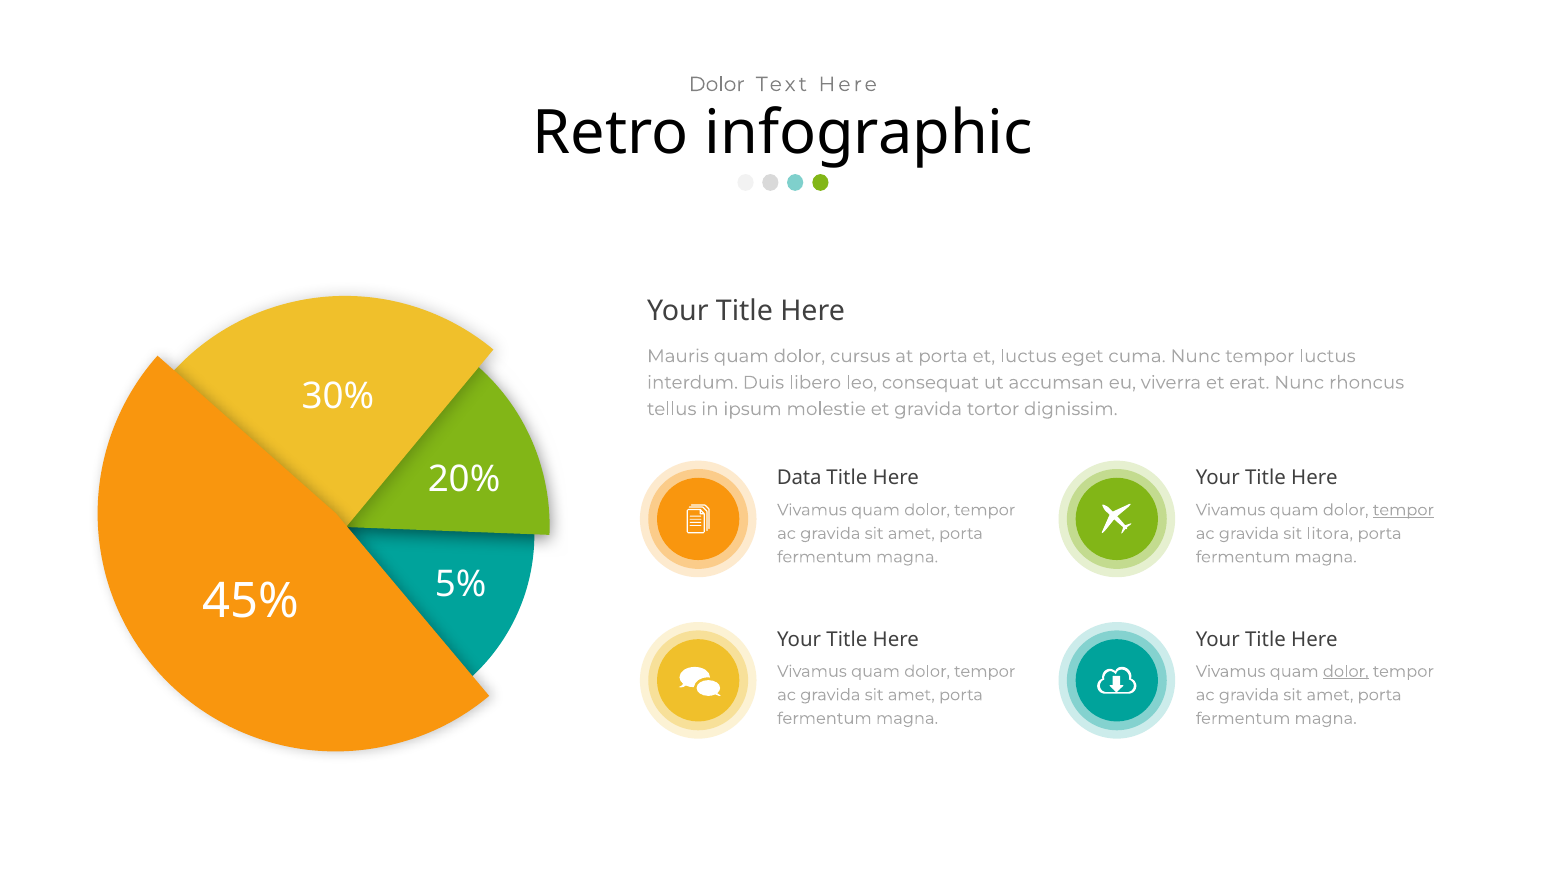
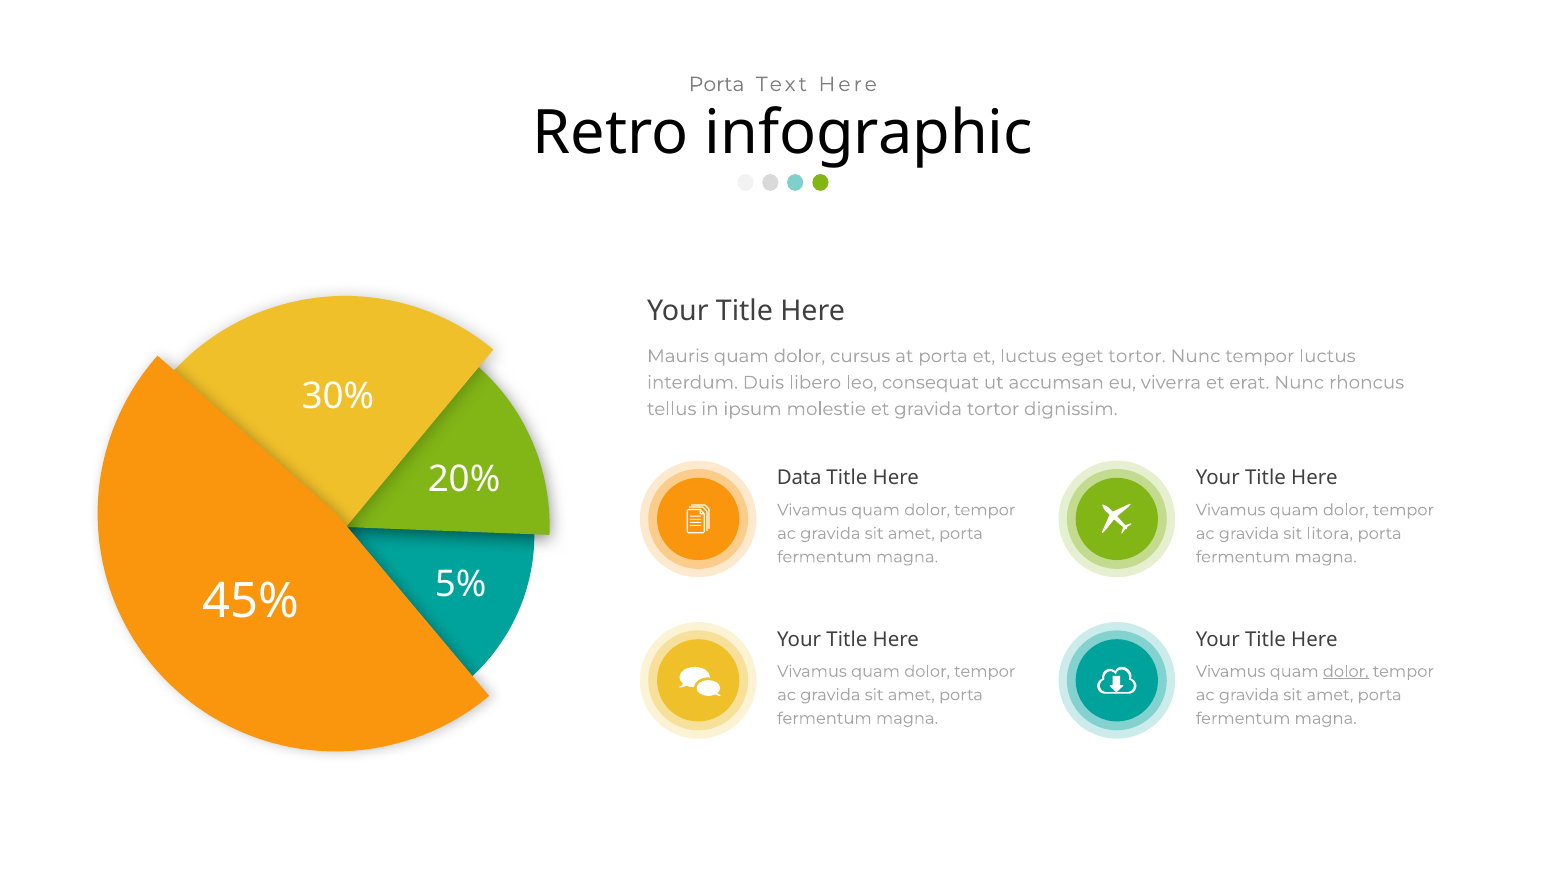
Dolor at (717, 84): Dolor -> Porta
eget cuma: cuma -> tortor
tempor at (1403, 510) underline: present -> none
